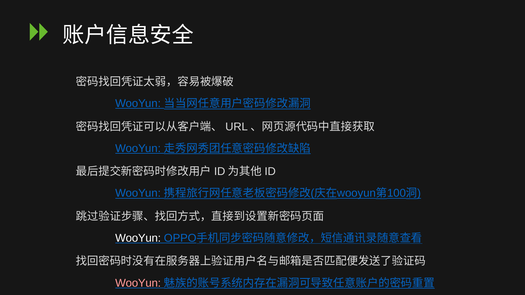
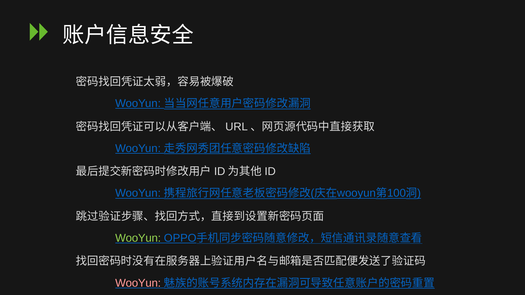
WooYun at (138, 238) colour: white -> light green
